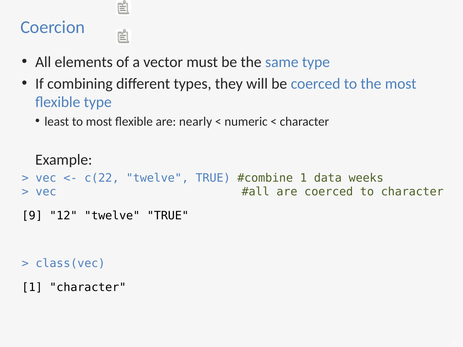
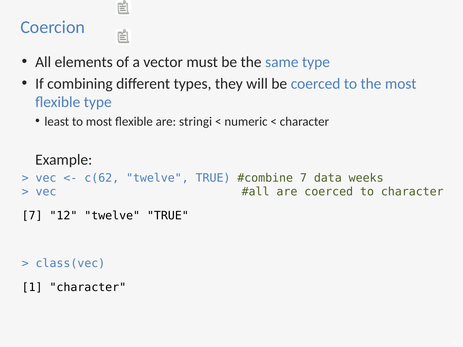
nearly: nearly -> stringi
c(22: c(22 -> c(62
1 at (303, 178): 1 -> 7
9 at (32, 216): 9 -> 7
